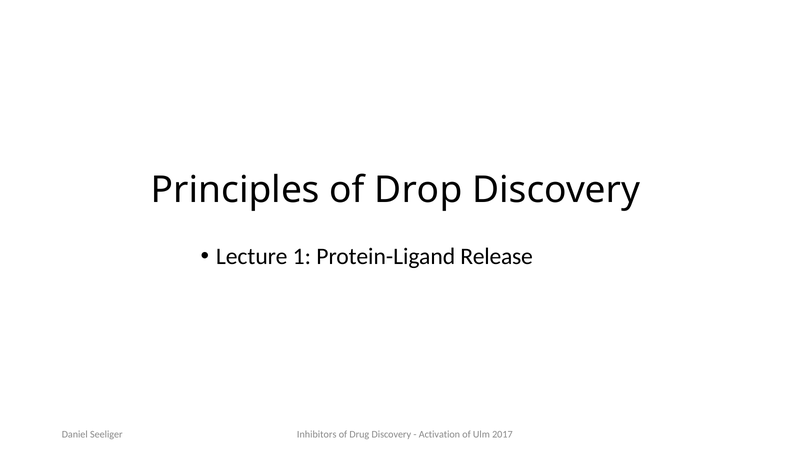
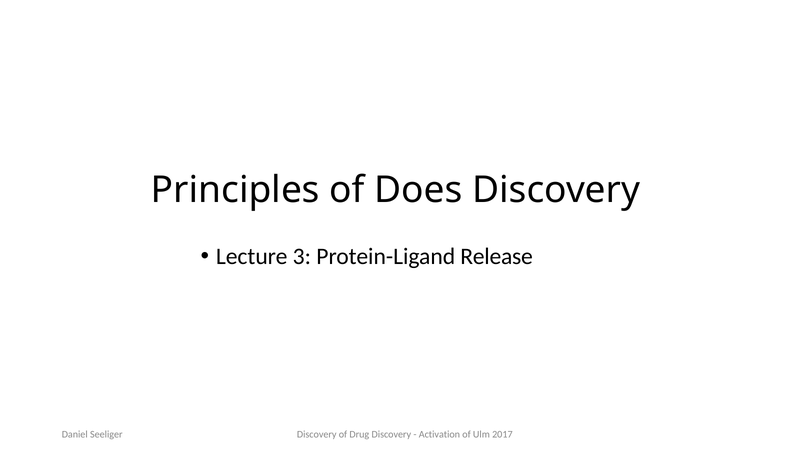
Drop: Drop -> Does
1: 1 -> 3
Seeliger Inhibitors: Inhibitors -> Discovery
